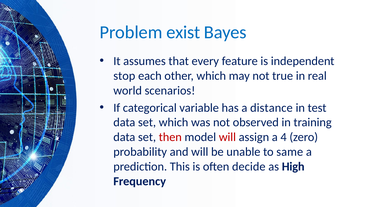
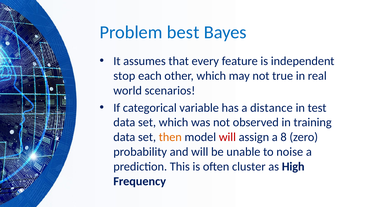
exist: exist -> best
then colour: red -> orange
4: 4 -> 8
same: same -> noise
decide: decide -> cluster
